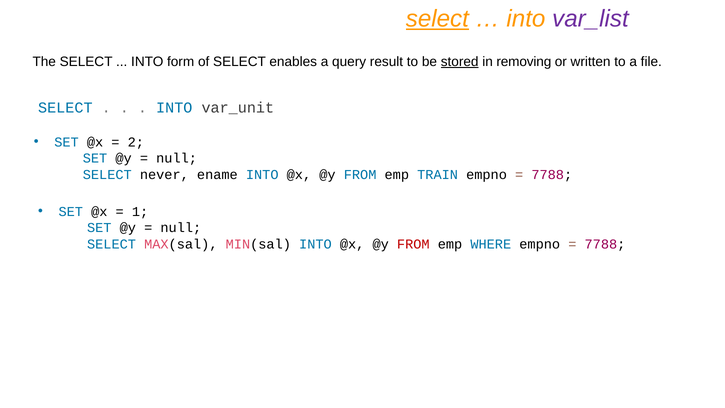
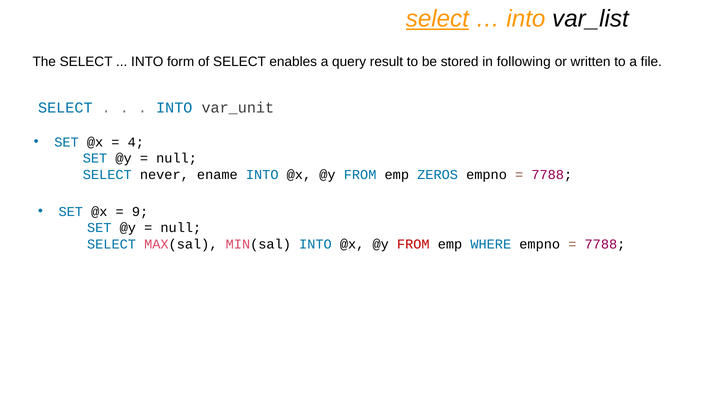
var_list colour: purple -> black
stored underline: present -> none
removing: removing -> following
2: 2 -> 4
TRAIN: TRAIN -> ZEROS
1: 1 -> 9
